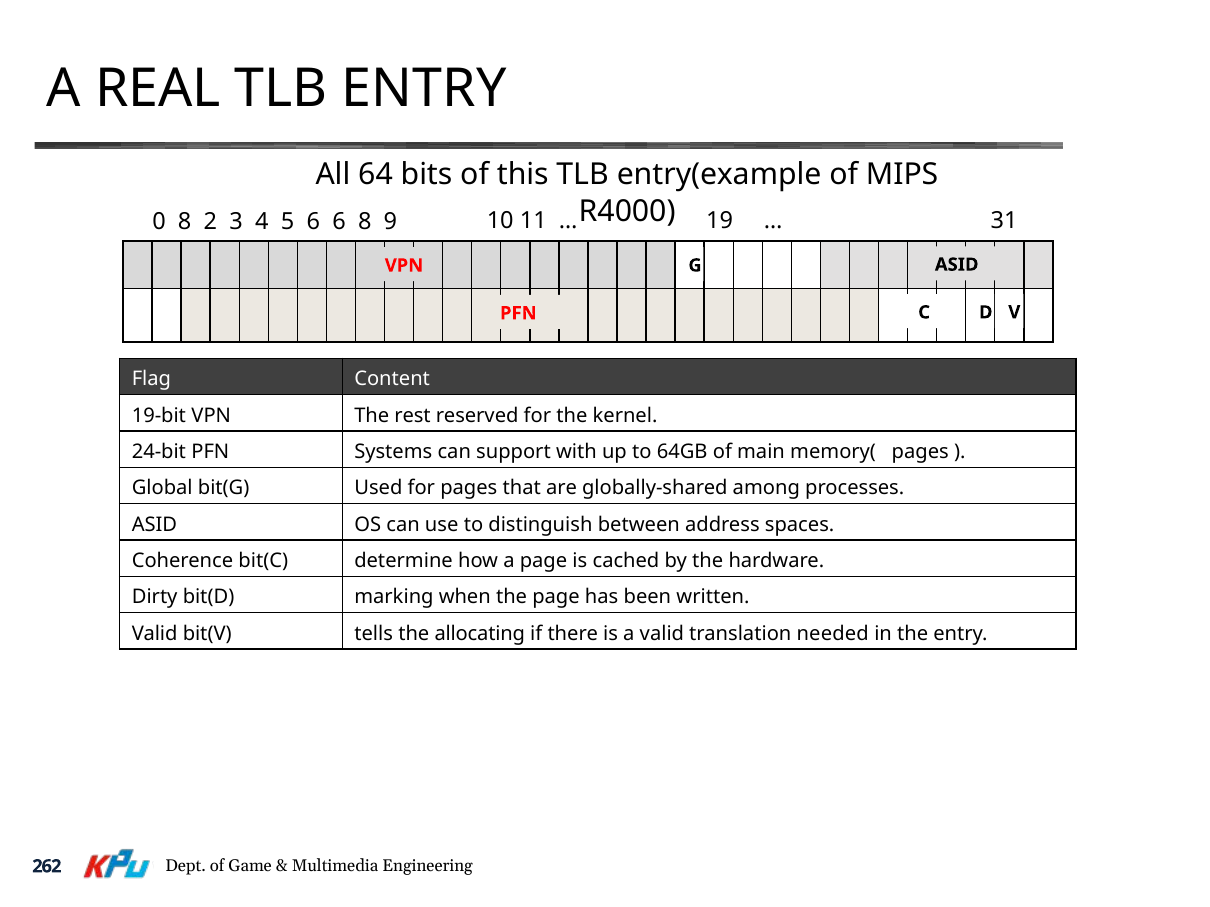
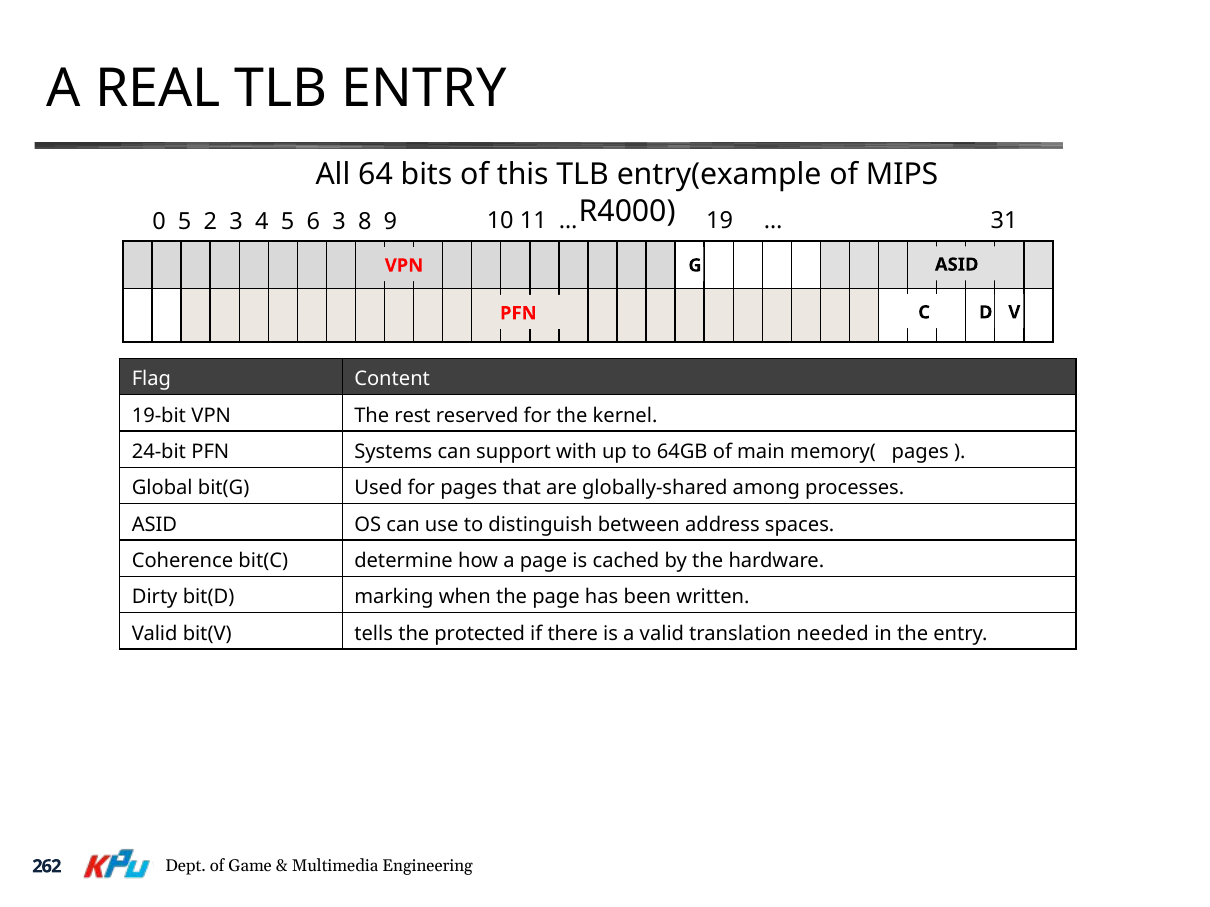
0 8: 8 -> 5
6 6: 6 -> 3
allocating: allocating -> protected
